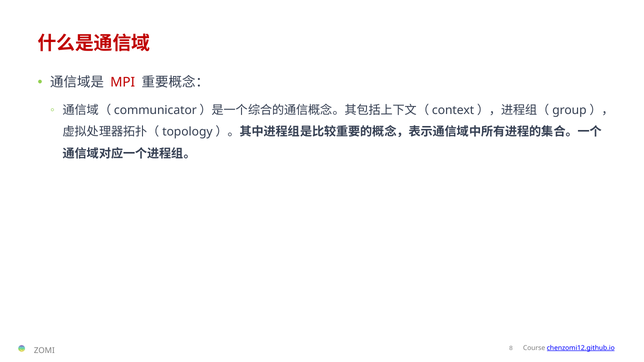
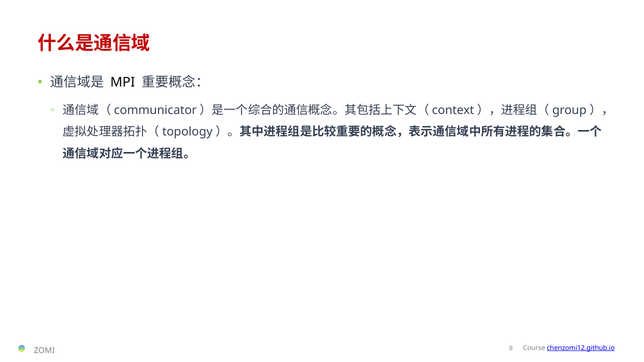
MPI colour: red -> black
